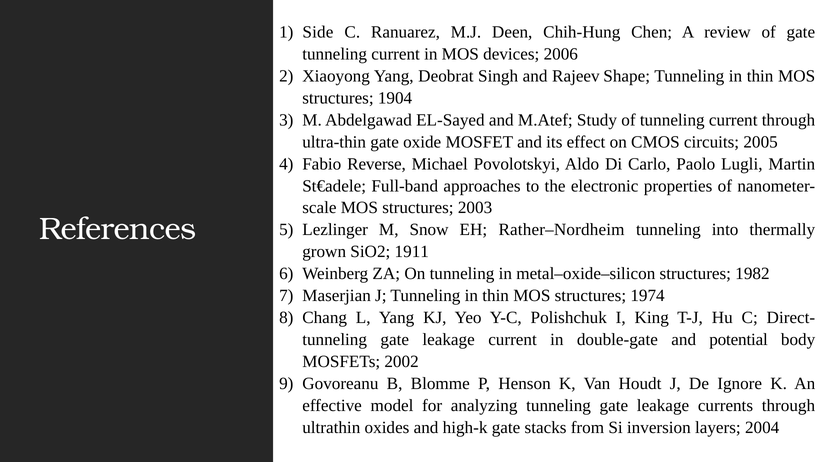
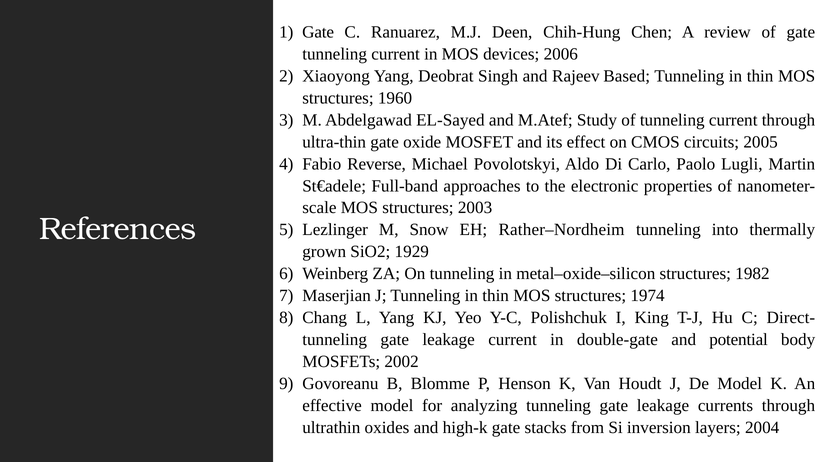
Side at (318, 32): Side -> Gate
Shape: Shape -> Based
1904: 1904 -> 1960
1911: 1911 -> 1929
De Ignore: Ignore -> Model
